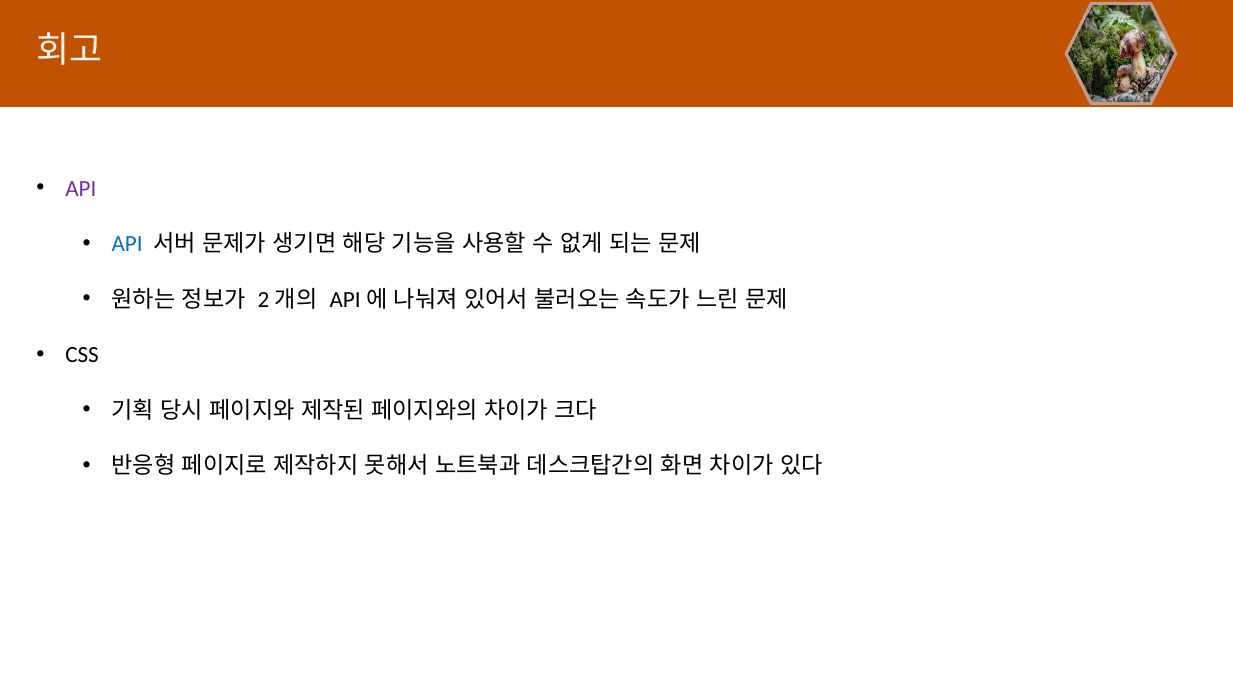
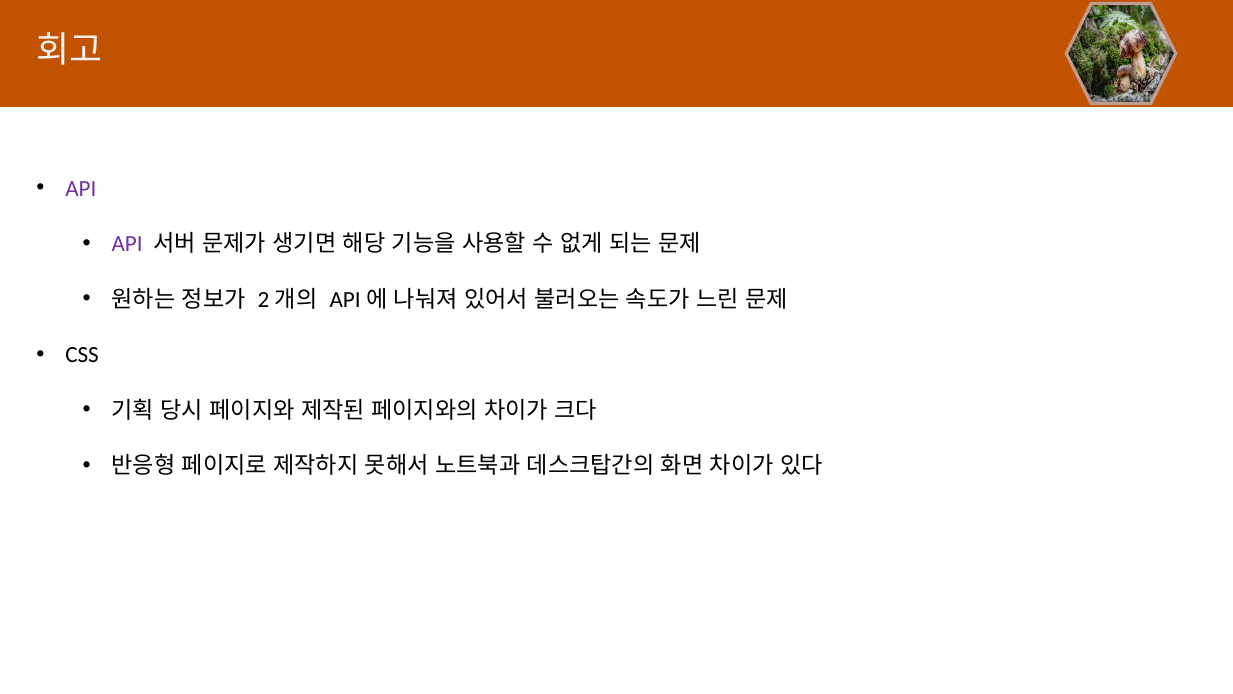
API at (127, 244) colour: blue -> purple
